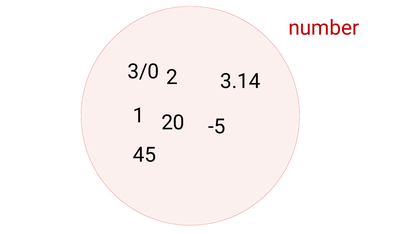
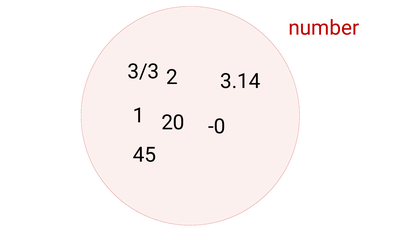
3/0: 3/0 -> 3/3
-5: -5 -> -0
